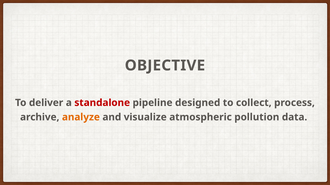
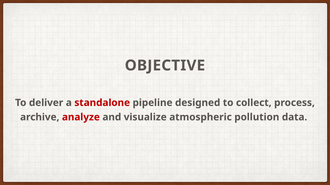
analyze colour: orange -> red
